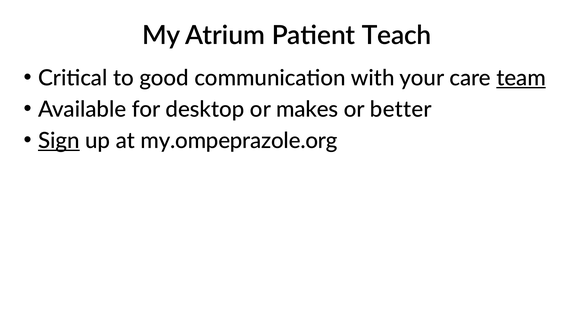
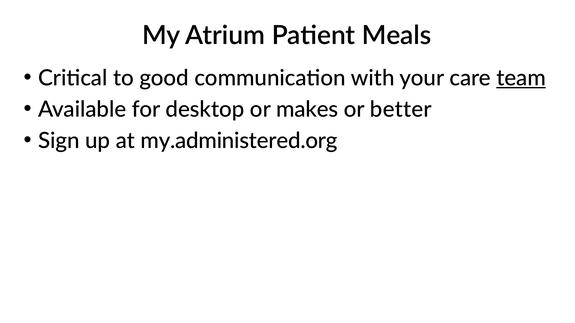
Teach: Teach -> Meals
Sign underline: present -> none
my.ompeprazole.org: my.ompeprazole.org -> my.administered.org
